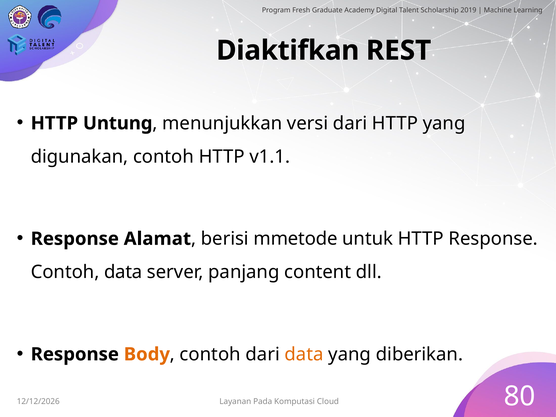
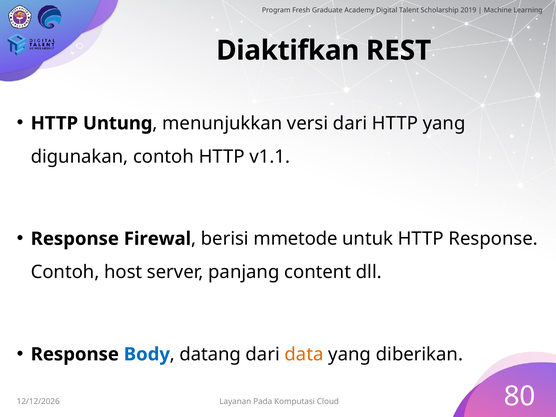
Alamat: Alamat -> Firewal
Contoh data: data -> host
Body colour: orange -> blue
contoh at (210, 354): contoh -> datang
